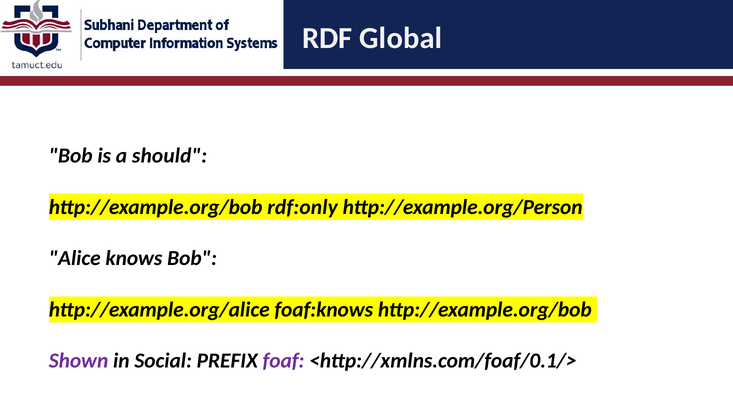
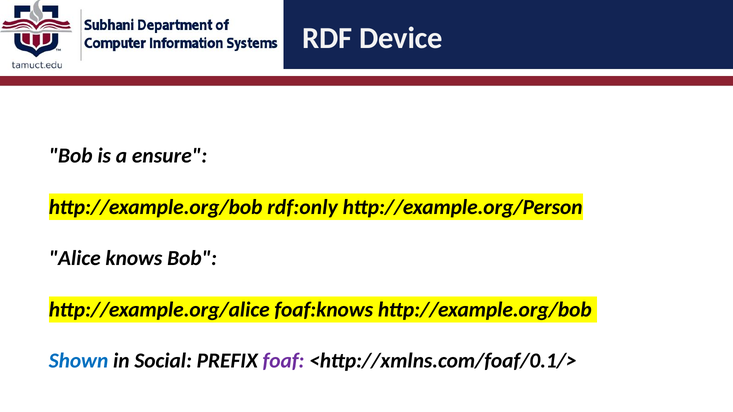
Global: Global -> Device
should: should -> ensure
Shown colour: purple -> blue
